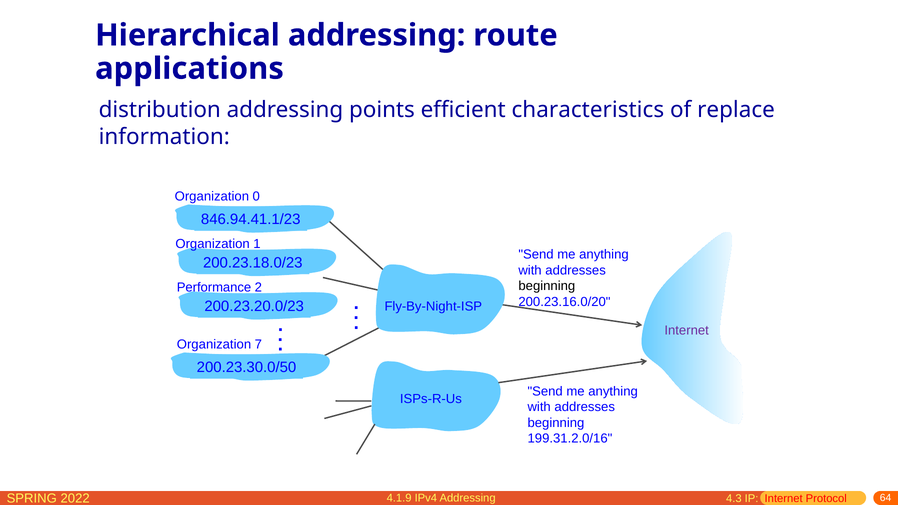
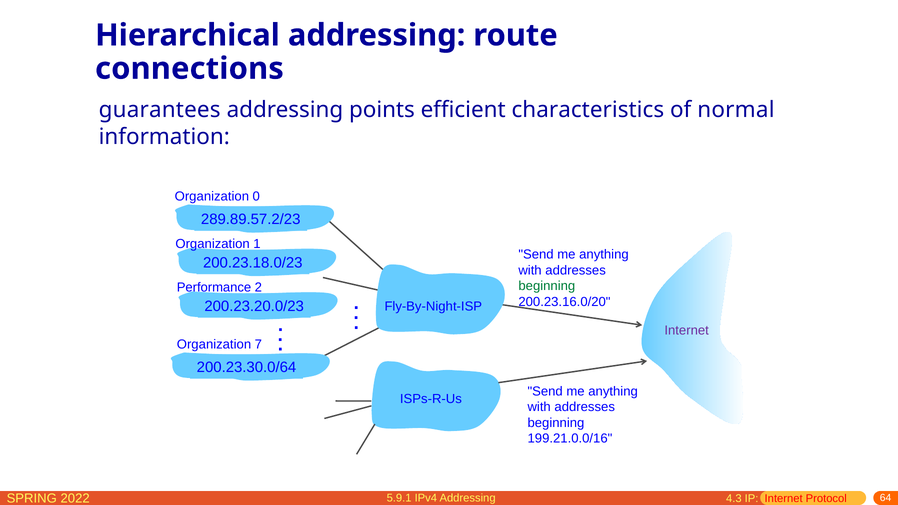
applications: applications -> connections
distribution: distribution -> guarantees
replace: replace -> normal
846.94.41.1/23: 846.94.41.1/23 -> 289.89.57.2/23
beginning at (547, 286) colour: black -> green
200.23.30.0/50: 200.23.30.0/50 -> 200.23.30.0/64
199.31.2.0/16: 199.31.2.0/16 -> 199.21.0.0/16
4.1.9: 4.1.9 -> 5.9.1
